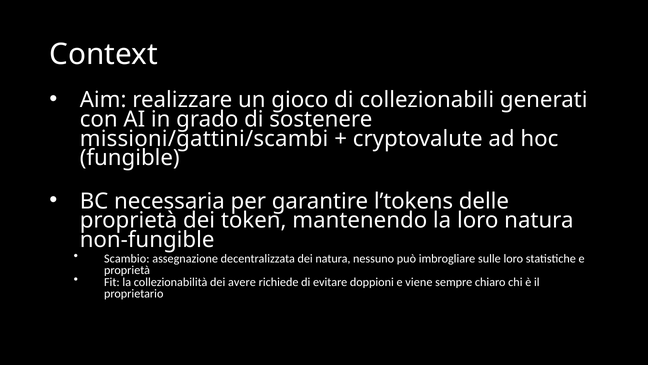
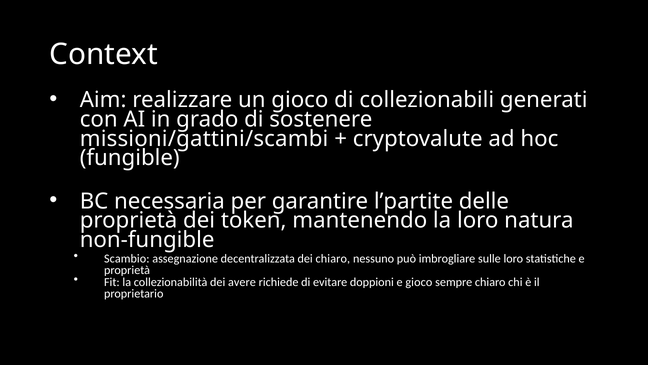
l’tokens: l’tokens -> l’partite
dei natura: natura -> chiaro
e viene: viene -> gioco
